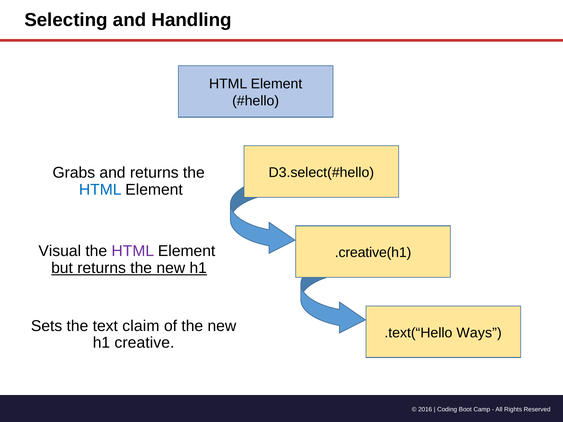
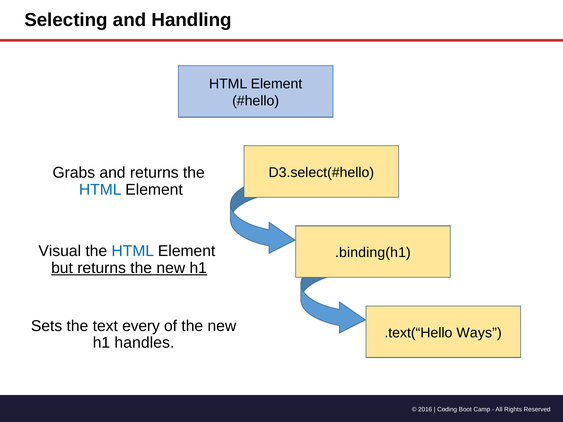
HTML at (133, 251) colour: purple -> blue
.creative(h1: .creative(h1 -> .binding(h1
claim: claim -> every
creative: creative -> handles
